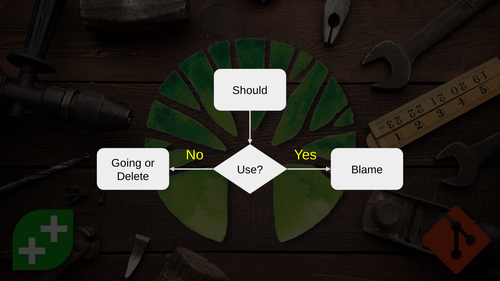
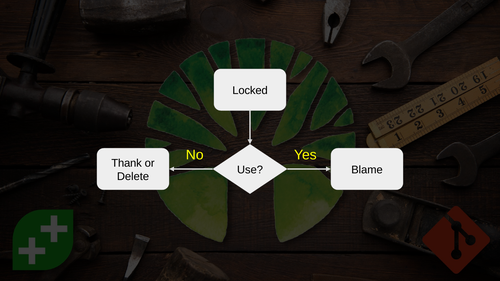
Should: Should -> Locked
Going: Going -> Thank
